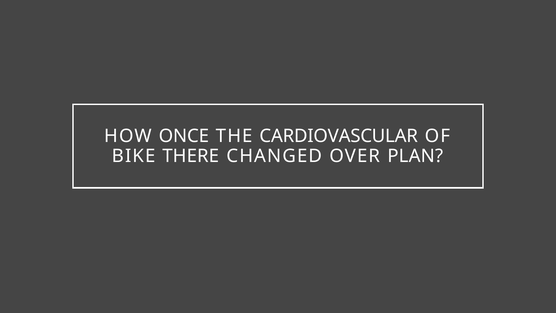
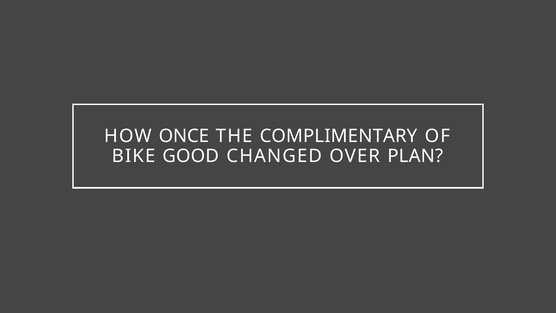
CARDIOVASCULAR: CARDIOVASCULAR -> COMPLIMENTARY
THERE: THERE -> GOOD
